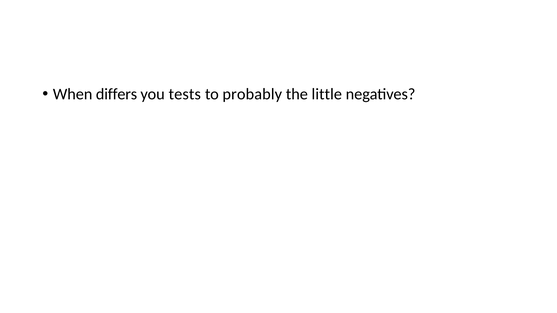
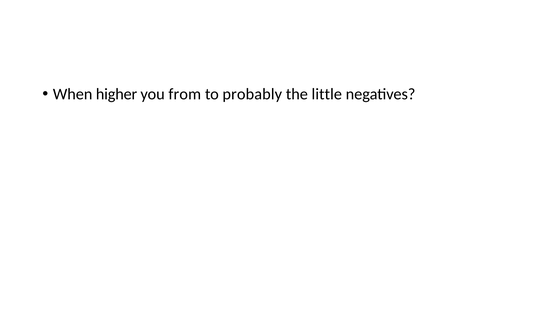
differs: differs -> higher
tests: tests -> from
